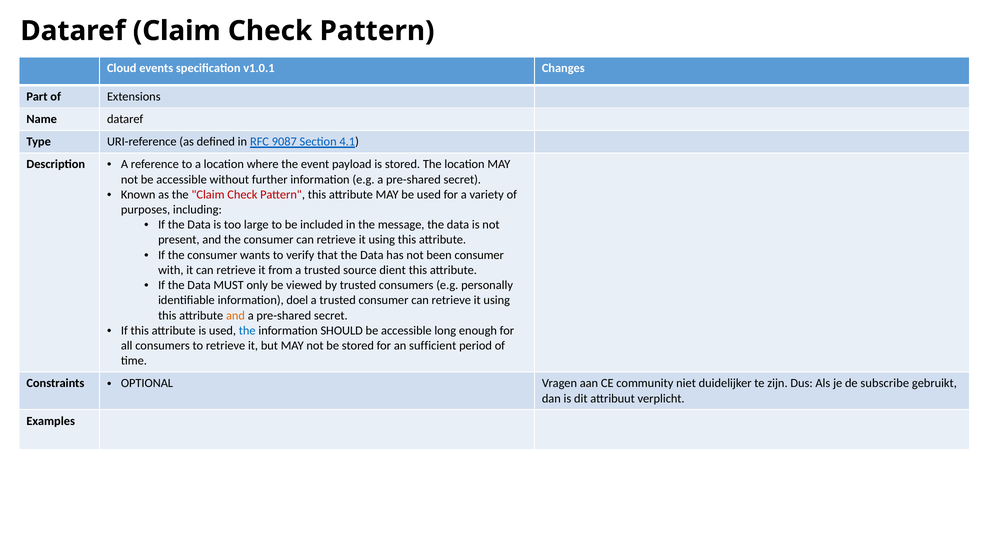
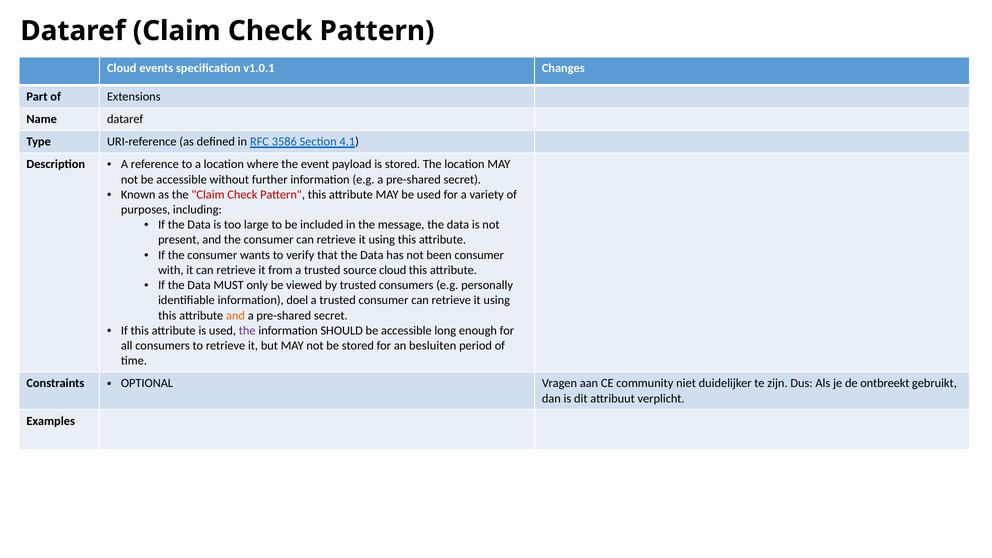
9087: 9087 -> 3586
source dient: dient -> cloud
the at (247, 331) colour: blue -> purple
sufficient: sufficient -> besluiten
subscribe: subscribe -> ontbreekt
